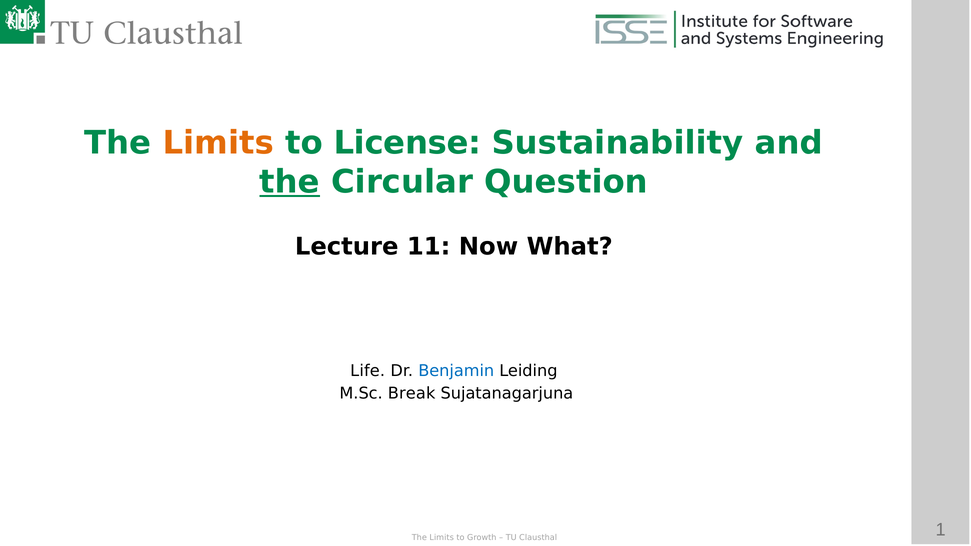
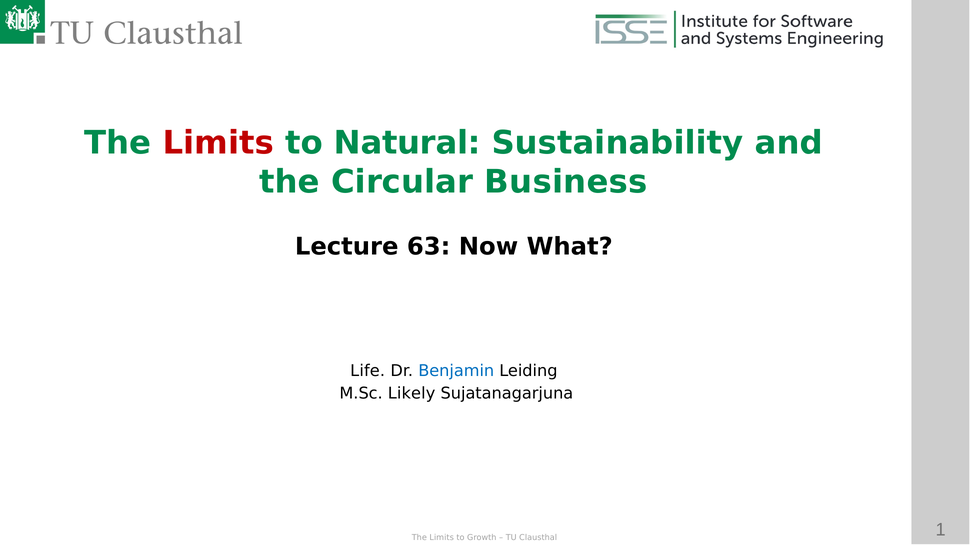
Limits at (218, 143) colour: orange -> red
License: License -> Natural
the at (290, 182) underline: present -> none
Question: Question -> Business
11: 11 -> 63
Break: Break -> Likely
